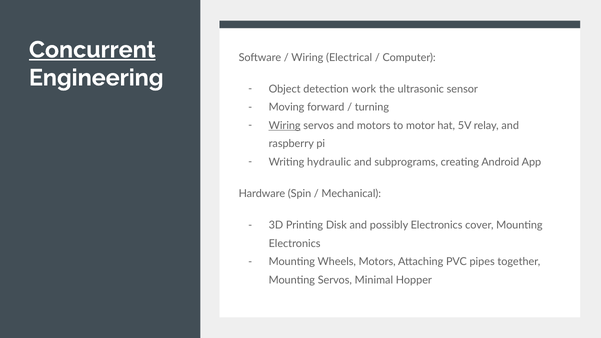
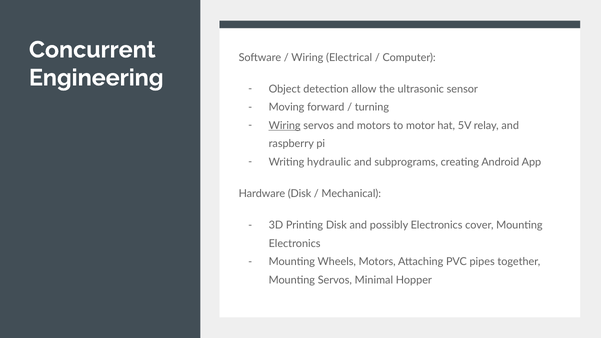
Concurrent underline: present -> none
work: work -> allow
Hardware Spin: Spin -> Disk
